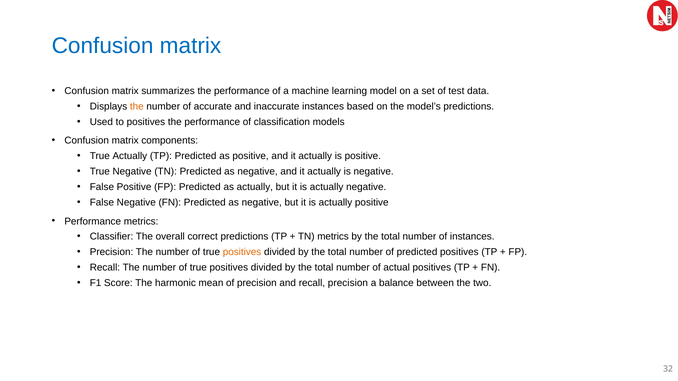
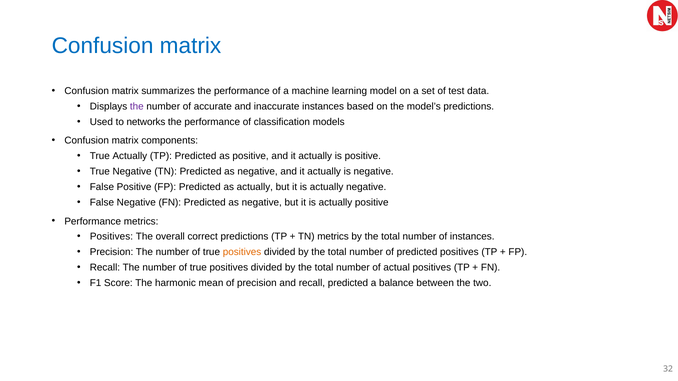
the at (137, 106) colour: orange -> purple
to positives: positives -> networks
Classifier at (112, 237): Classifier -> Positives
recall precision: precision -> predicted
